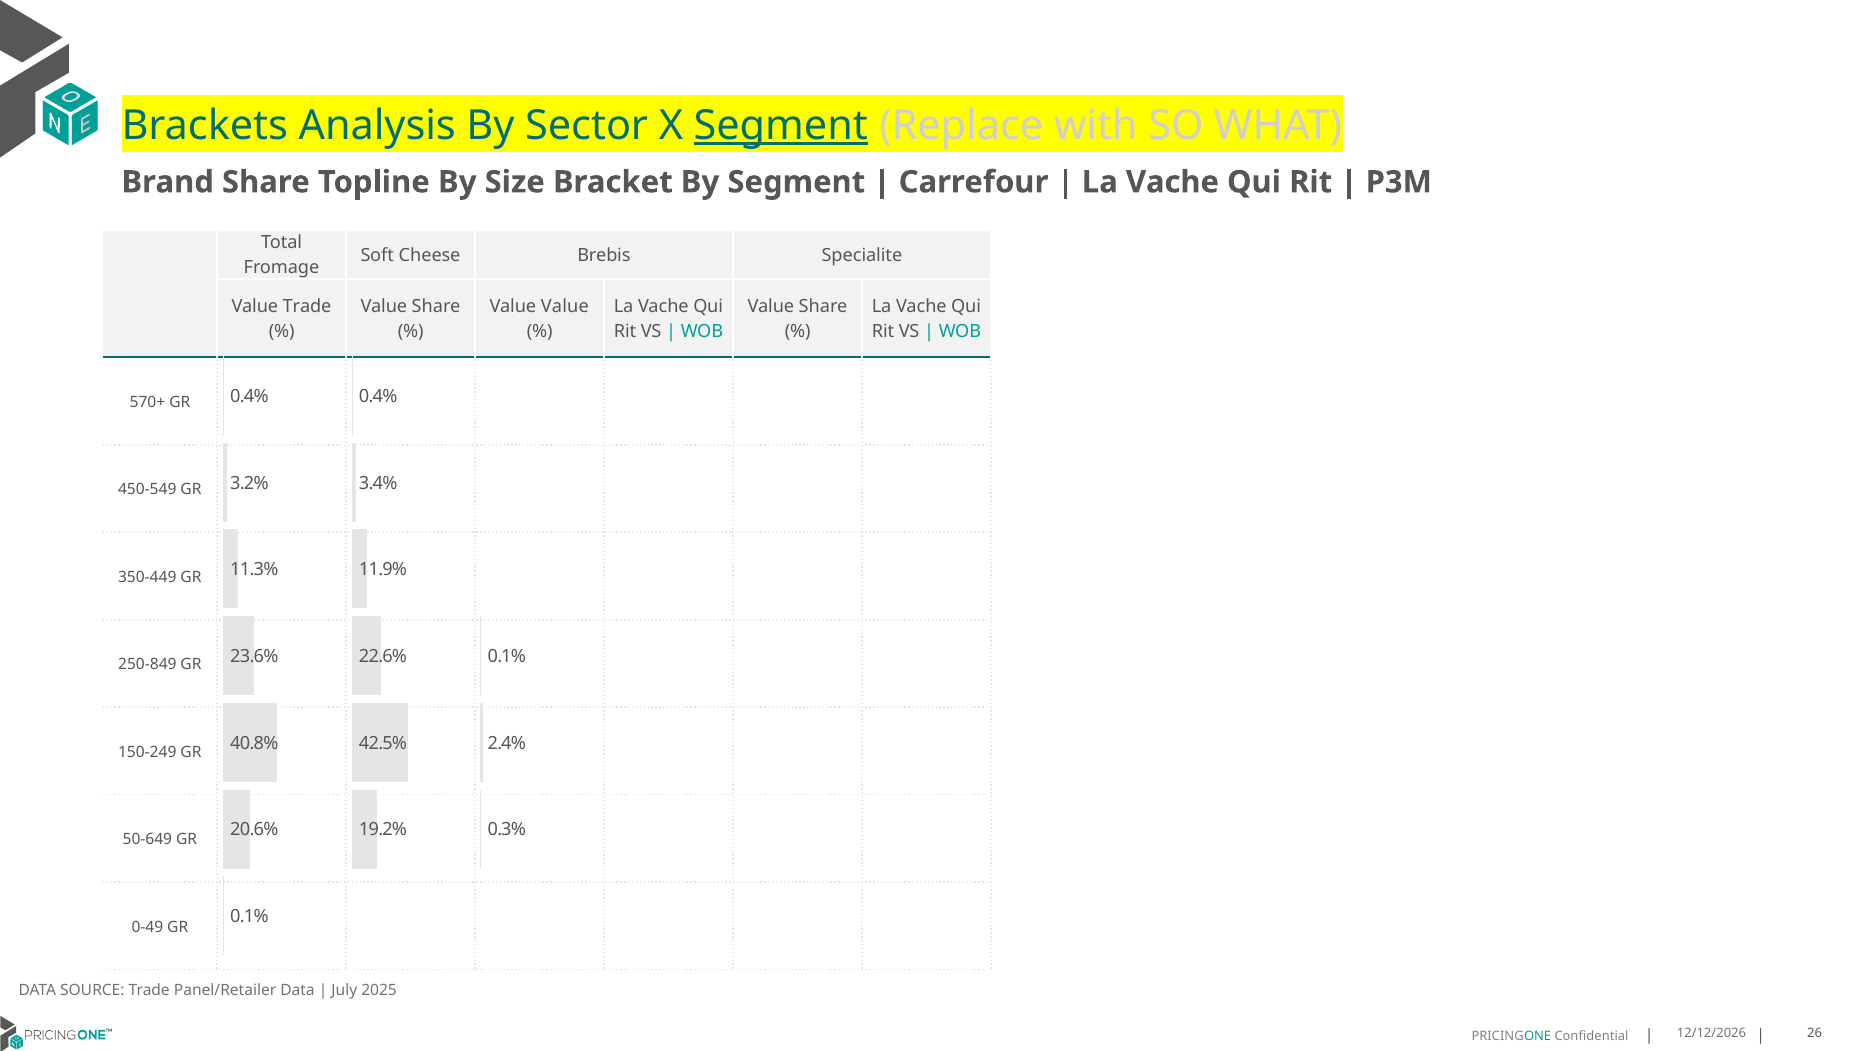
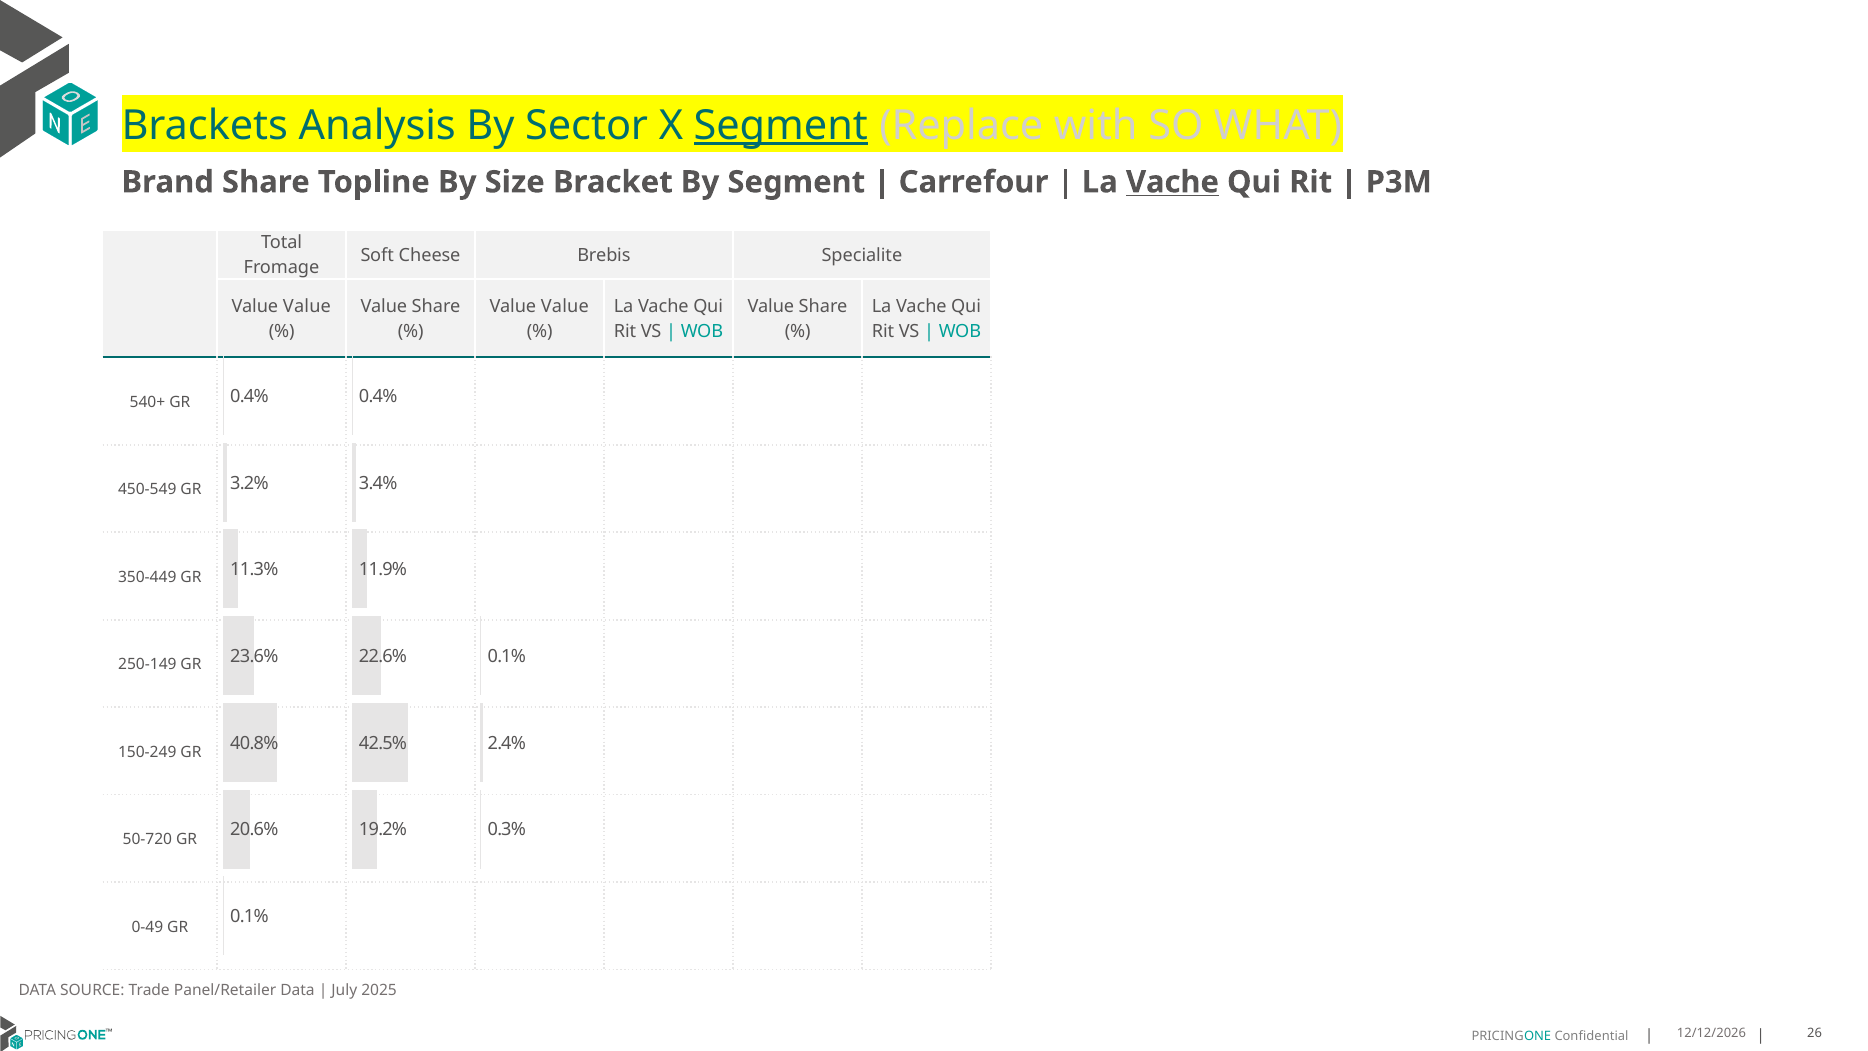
Vache at (1172, 182) underline: none -> present
Trade at (307, 307): Trade -> Value
570+: 570+ -> 540+
250-849: 250-849 -> 250-149
50-649: 50-649 -> 50-720
